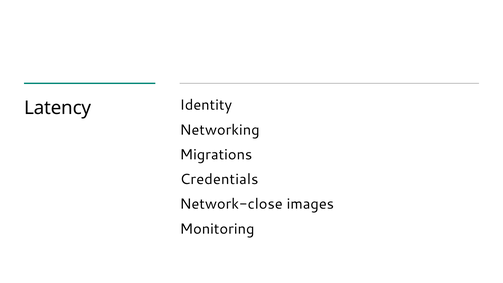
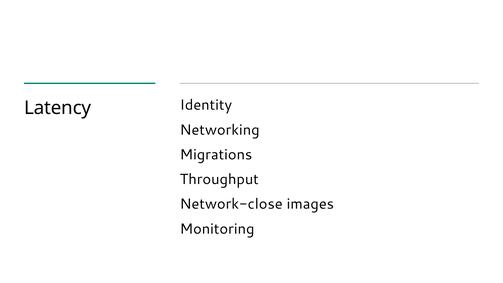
Credentials: Credentials -> Throughput
